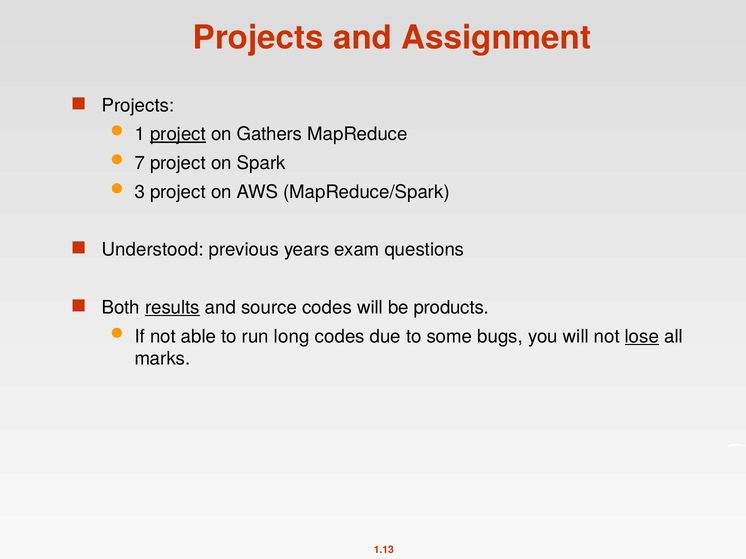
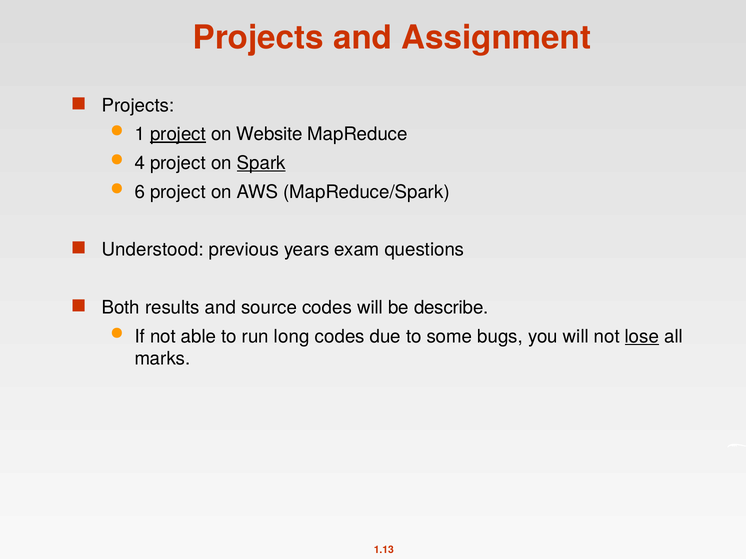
Gathers: Gathers -> Website
7: 7 -> 4
Spark underline: none -> present
3: 3 -> 6
results underline: present -> none
products: products -> describe
